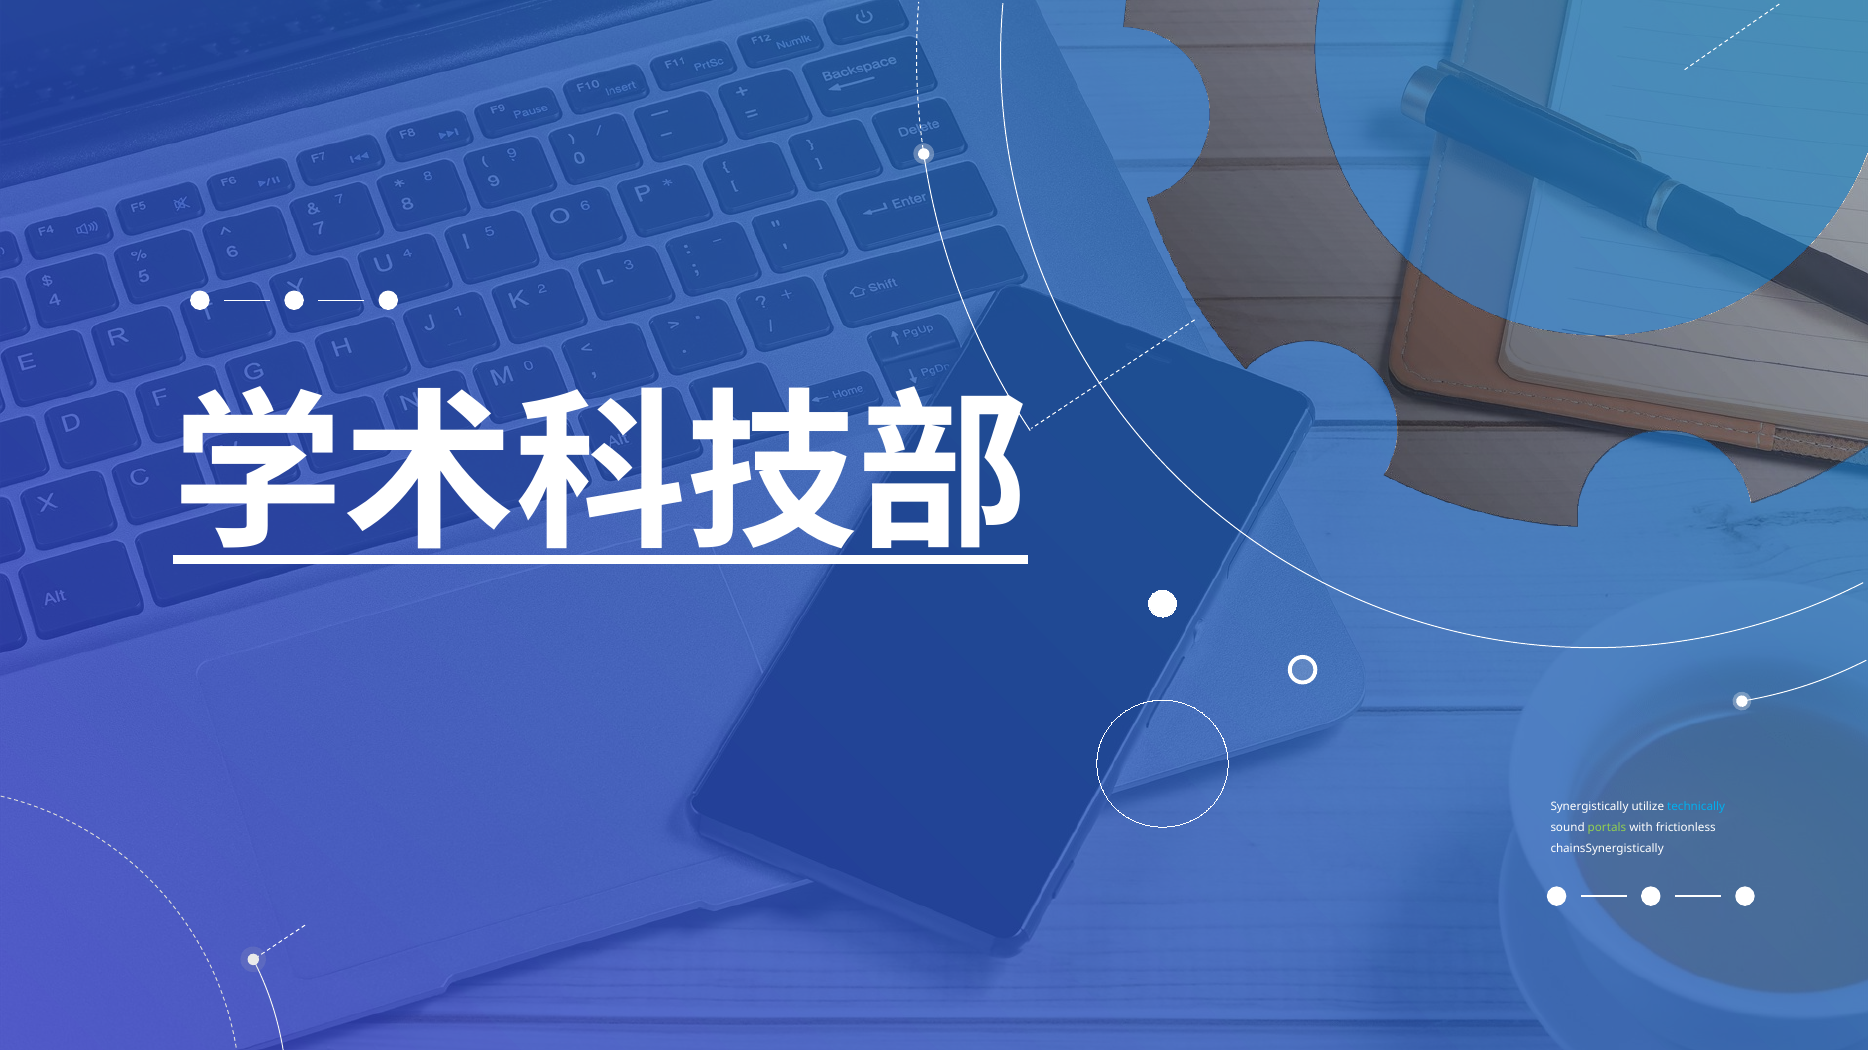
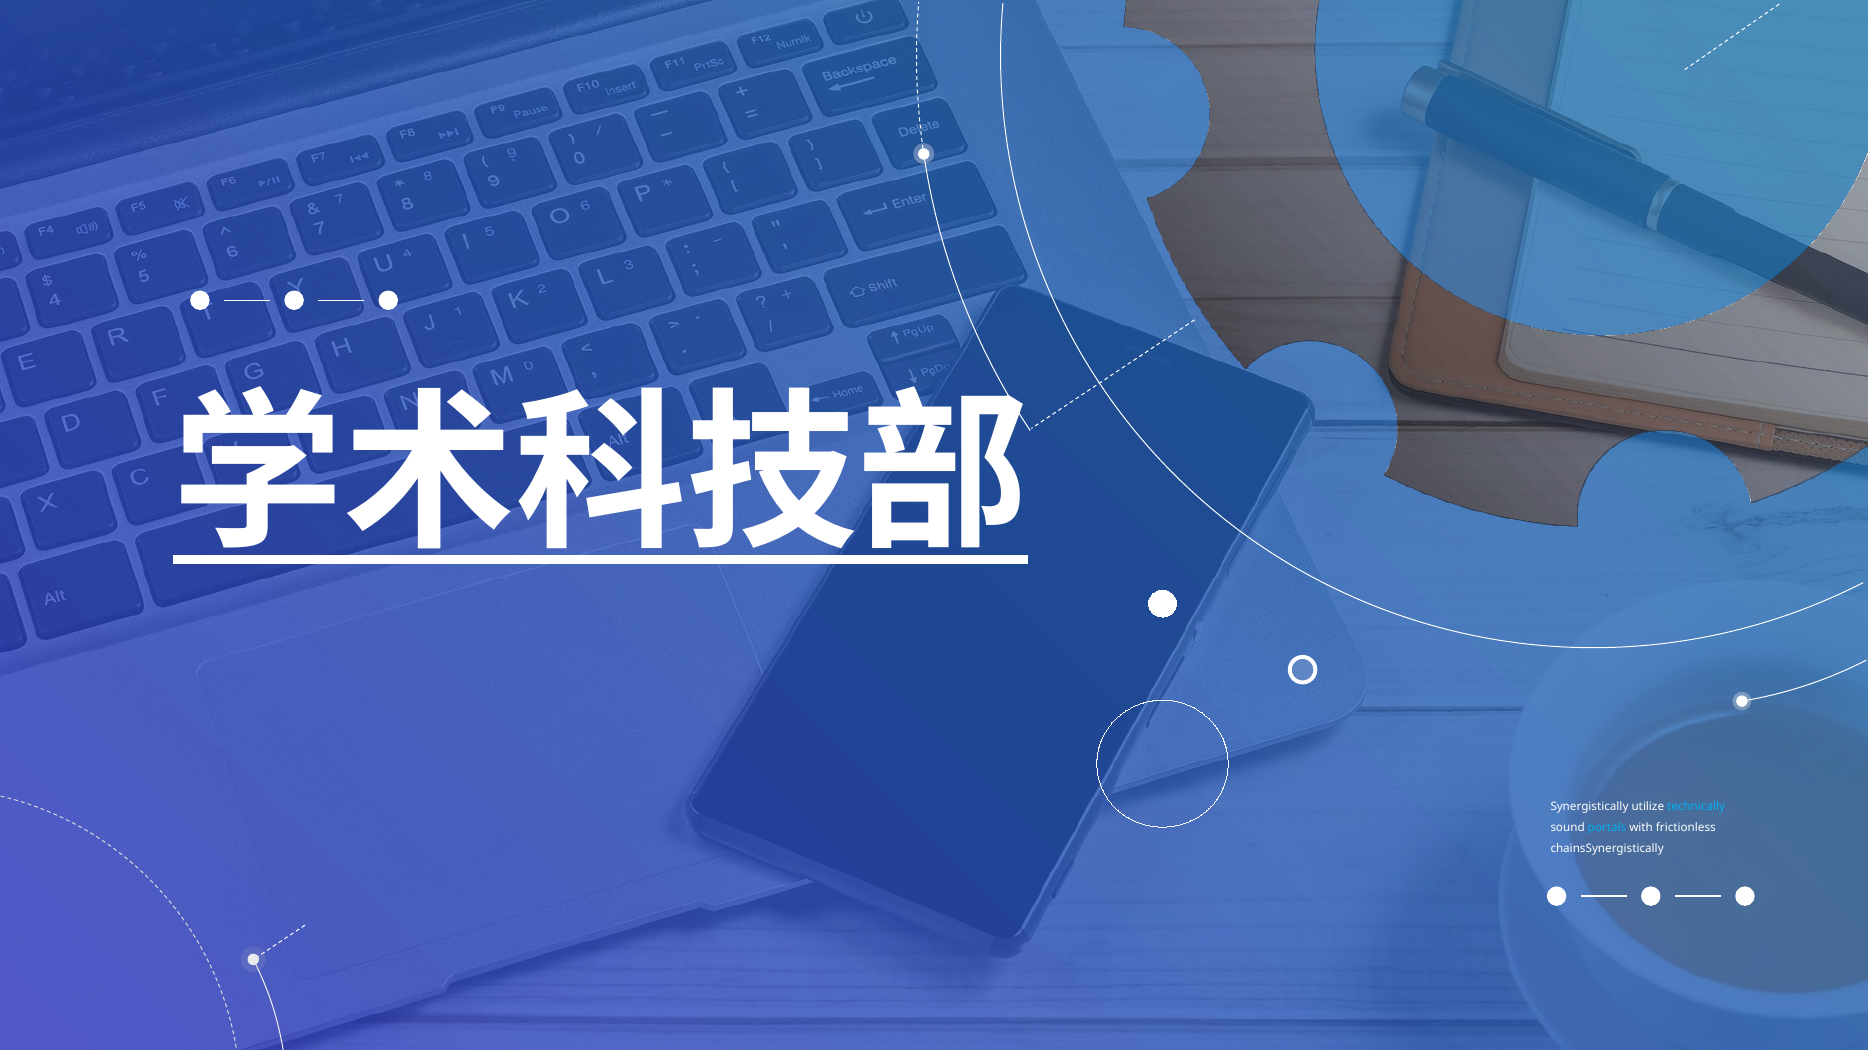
portals colour: light green -> light blue
